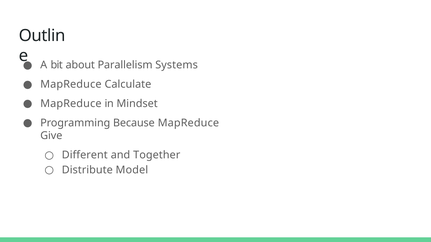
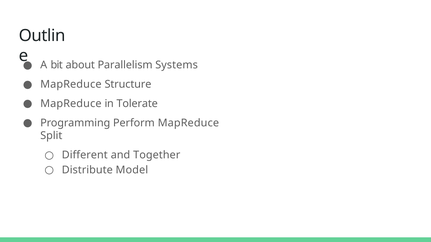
Calculate: Calculate -> Structure
Mindset: Mindset -> Tolerate
Because: Because -> Perform
Give: Give -> Split
